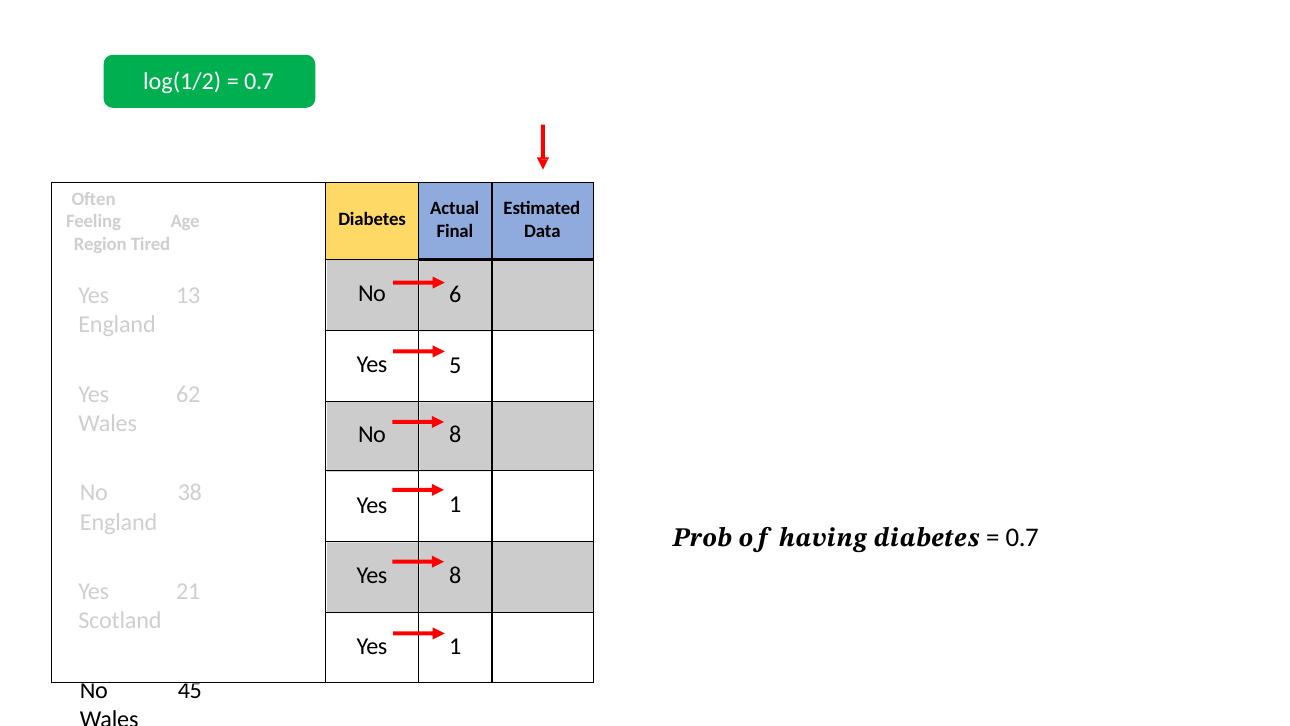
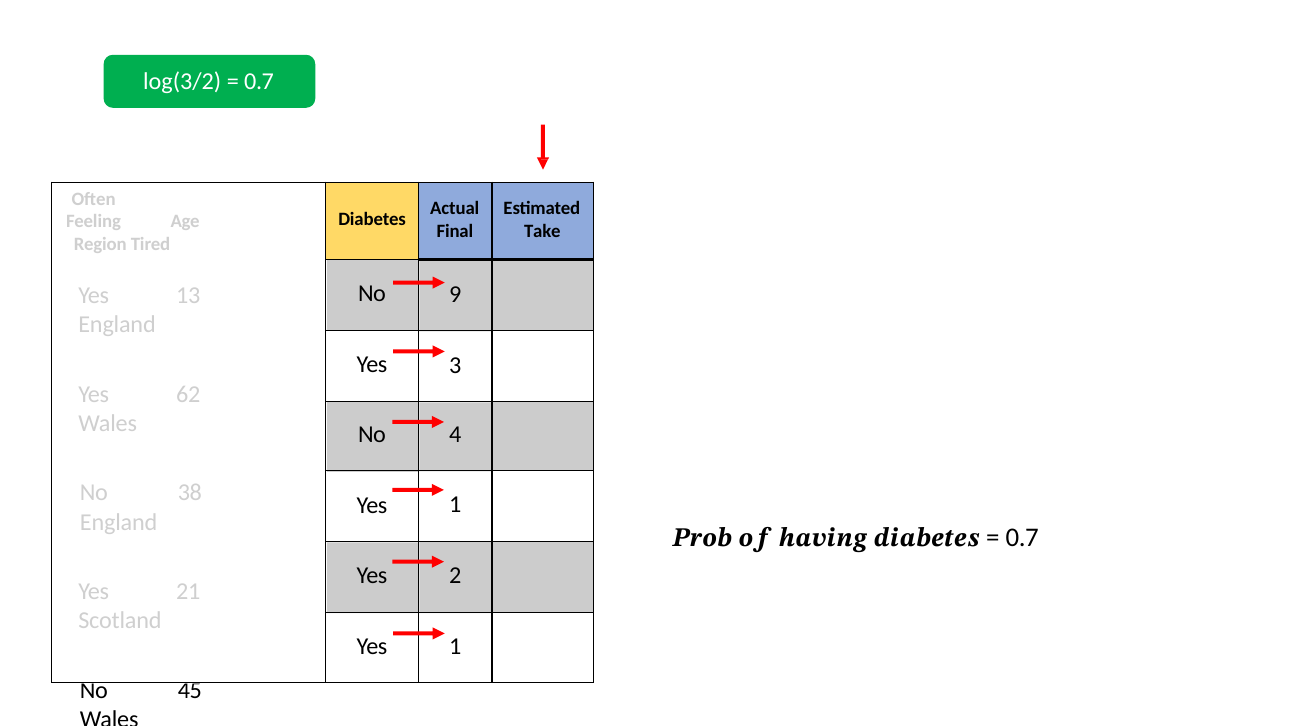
log(1/2: log(1/2 -> log(3/2
Data: Data -> Take
6: 6 -> 9
5: 5 -> 3
No 8: 8 -> 4
Yes 8: 8 -> 2
